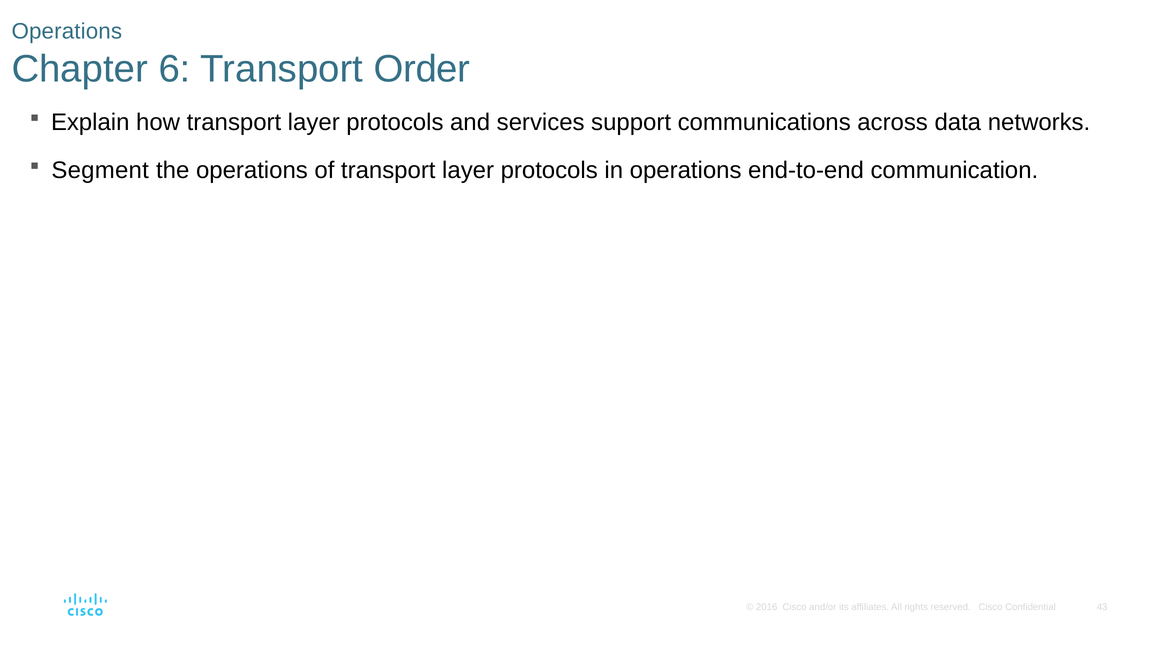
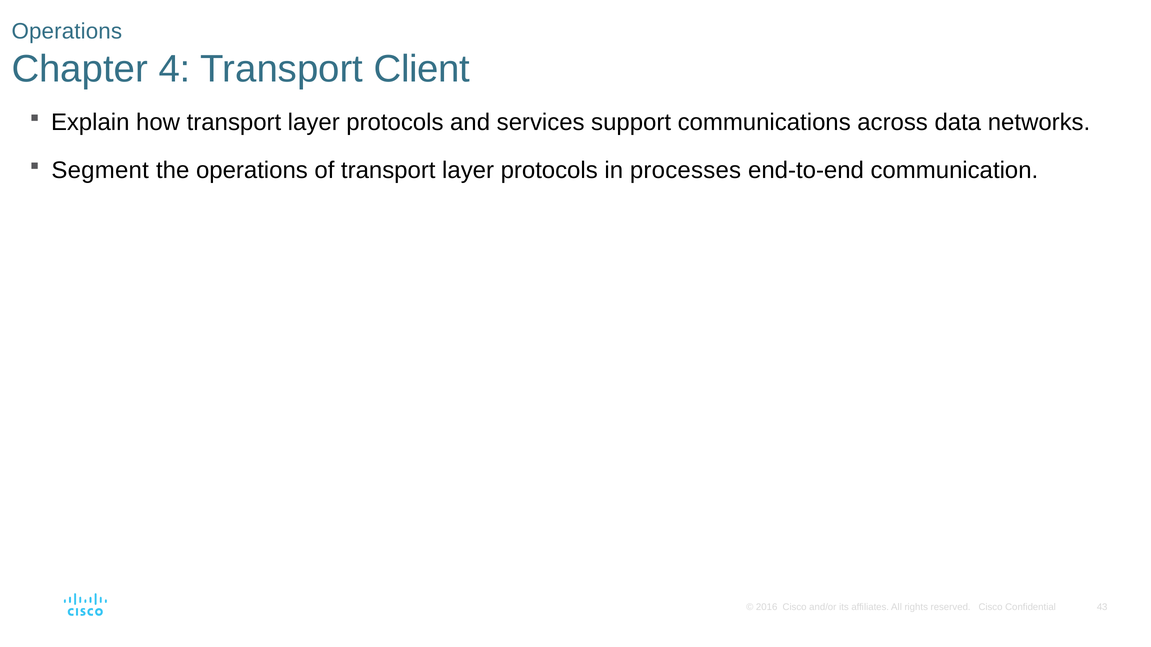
6: 6 -> 4
Order: Order -> Client
in operations: operations -> processes
